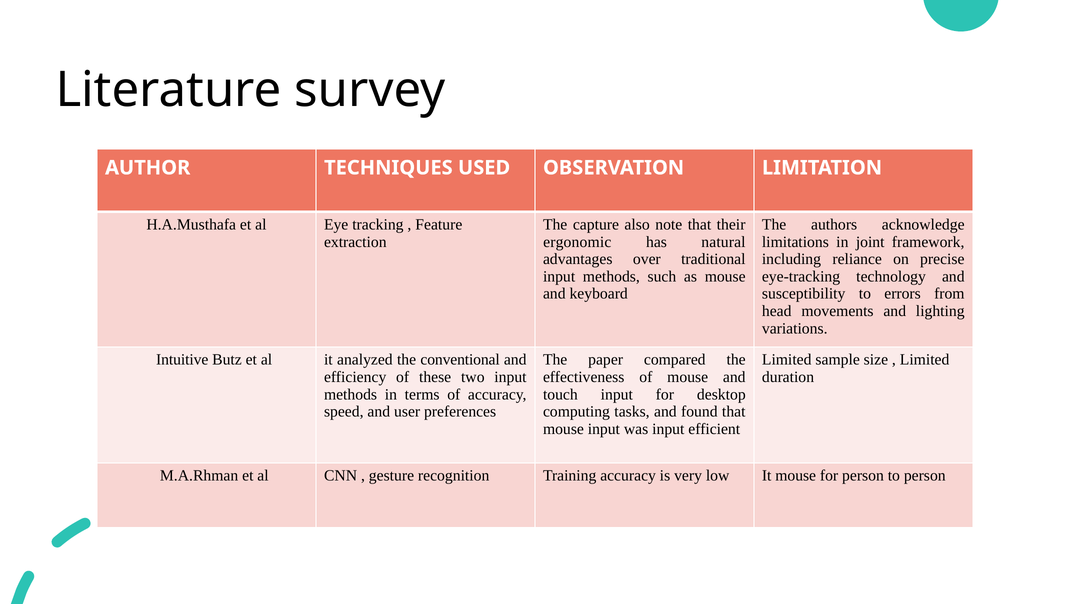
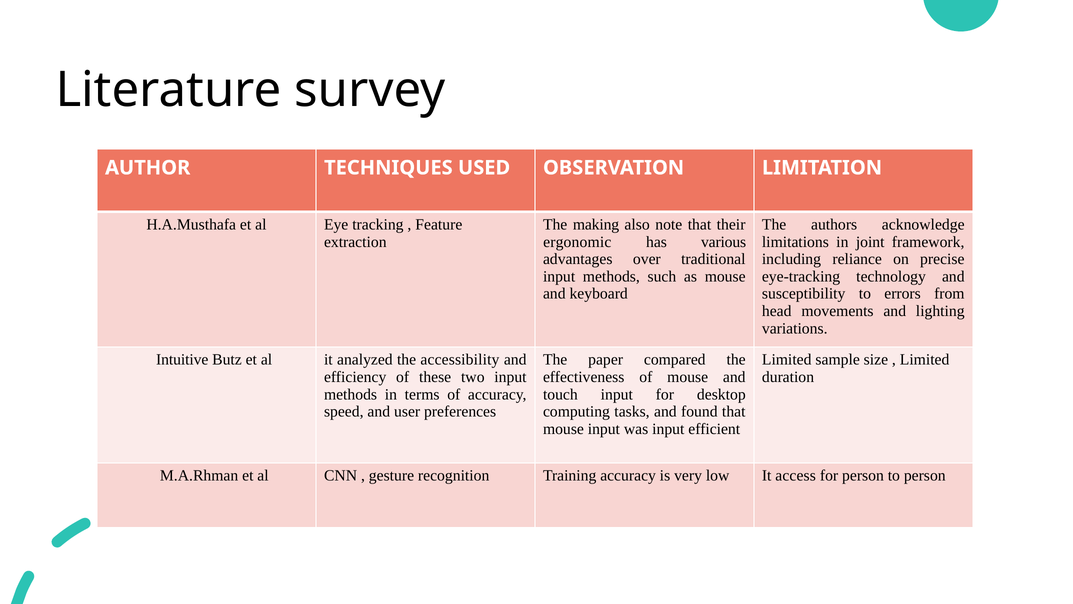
capture: capture -> making
natural: natural -> various
conventional: conventional -> accessibility
It mouse: mouse -> access
